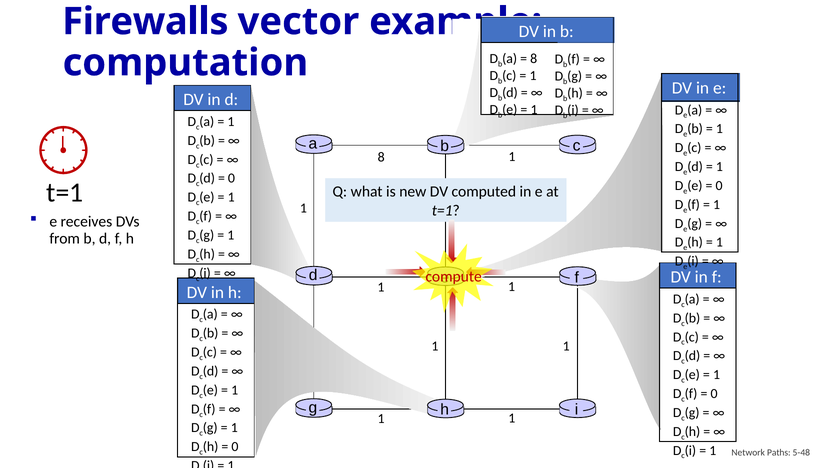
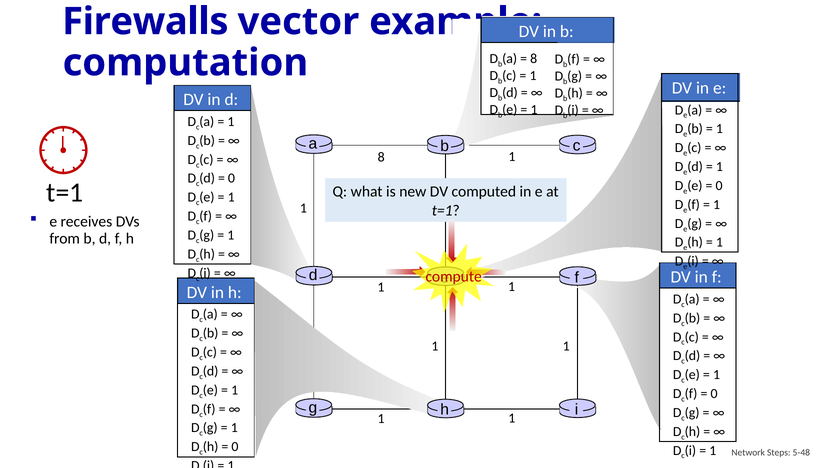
Paths: Paths -> Steps
